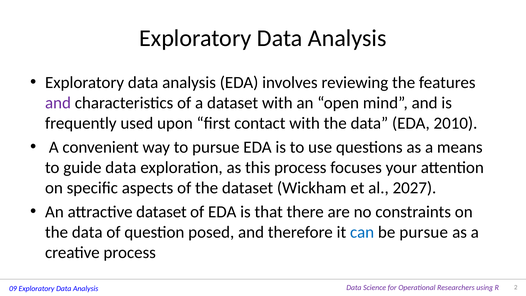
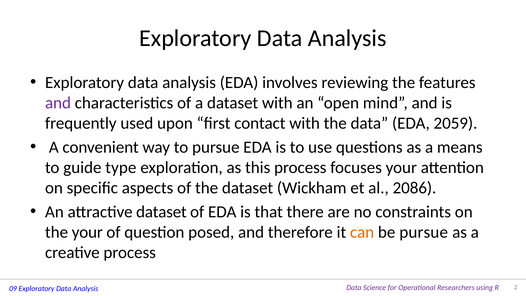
2010: 2010 -> 2059
guide data: data -> type
2027: 2027 -> 2086
data at (87, 232): data -> your
can colour: blue -> orange
